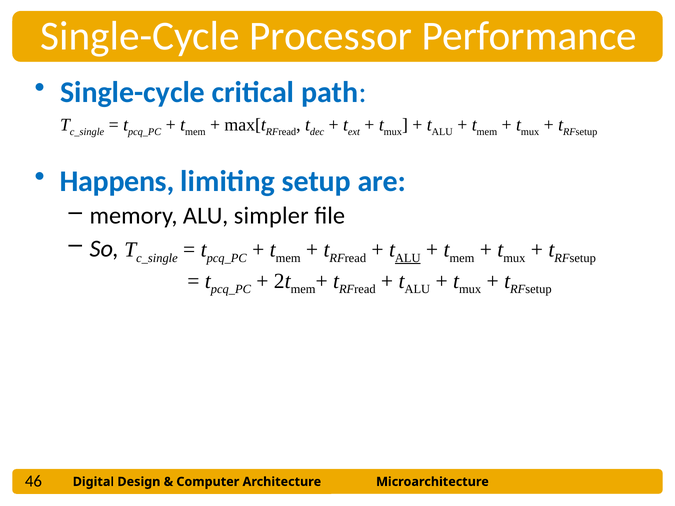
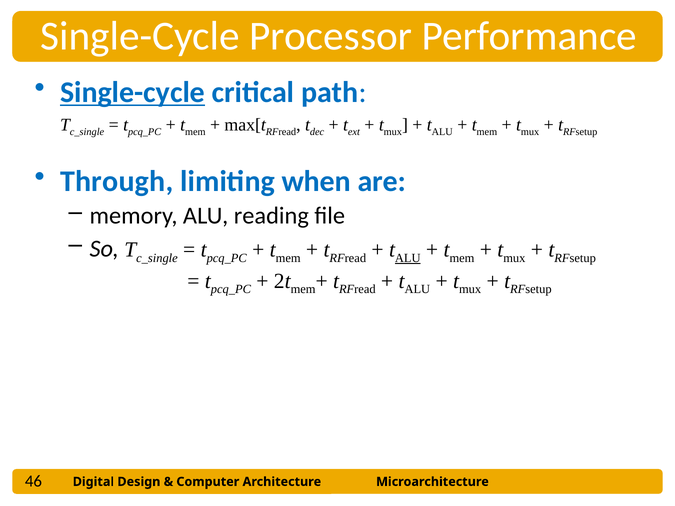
Single-cycle at (133, 92) underline: none -> present
Happens: Happens -> Through
setup: setup -> when
simpler: simpler -> reading
